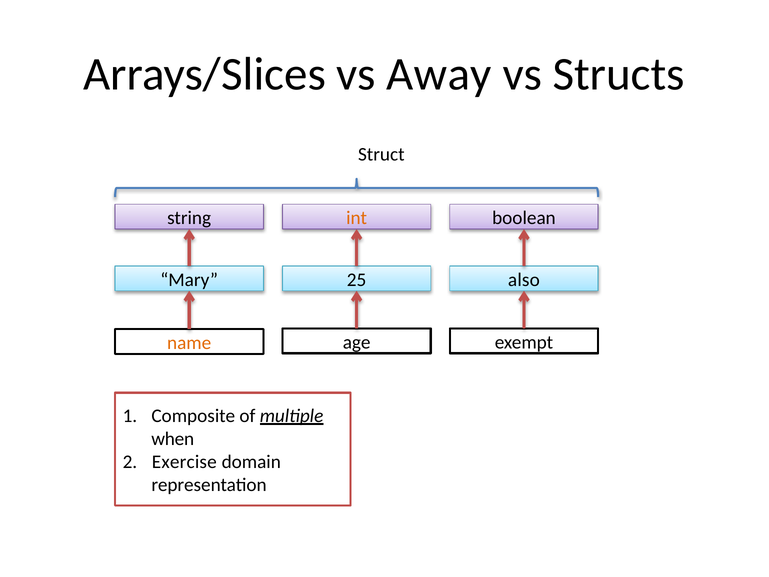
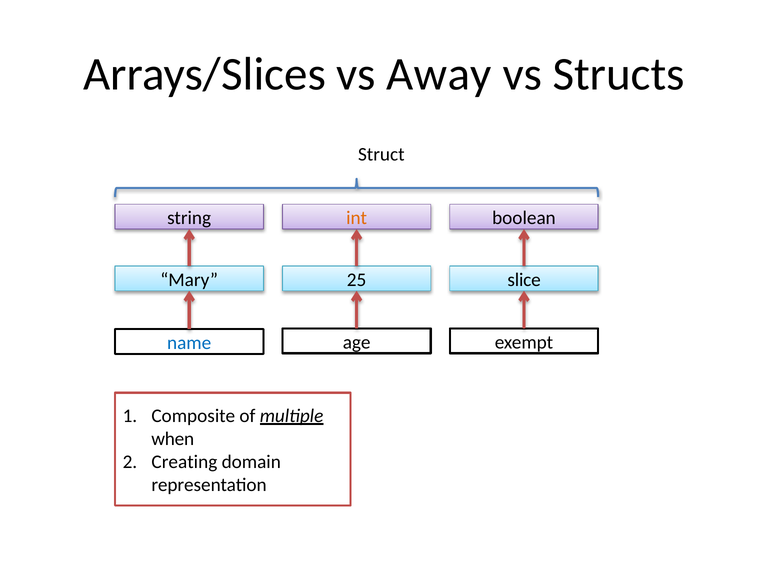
also: also -> slice
name colour: orange -> blue
Exercise: Exercise -> Creating
